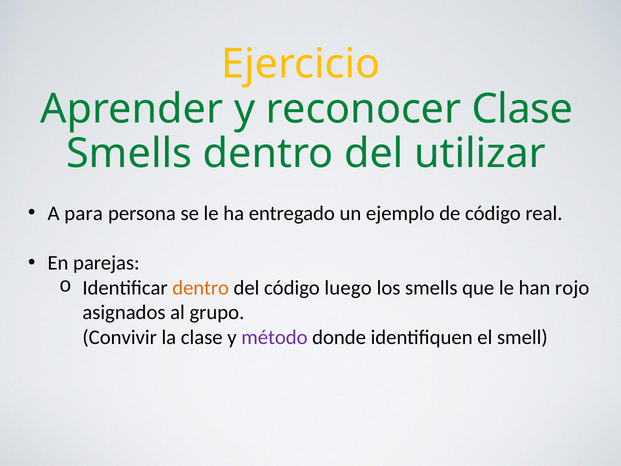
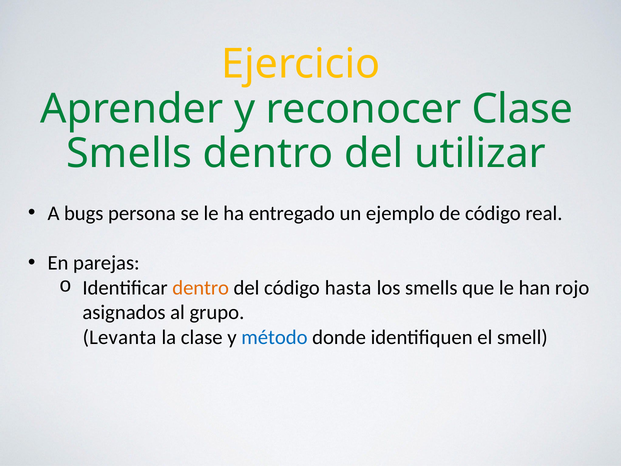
para: para -> bugs
luego: luego -> hasta
Convivir: Convivir -> Levanta
método colour: purple -> blue
